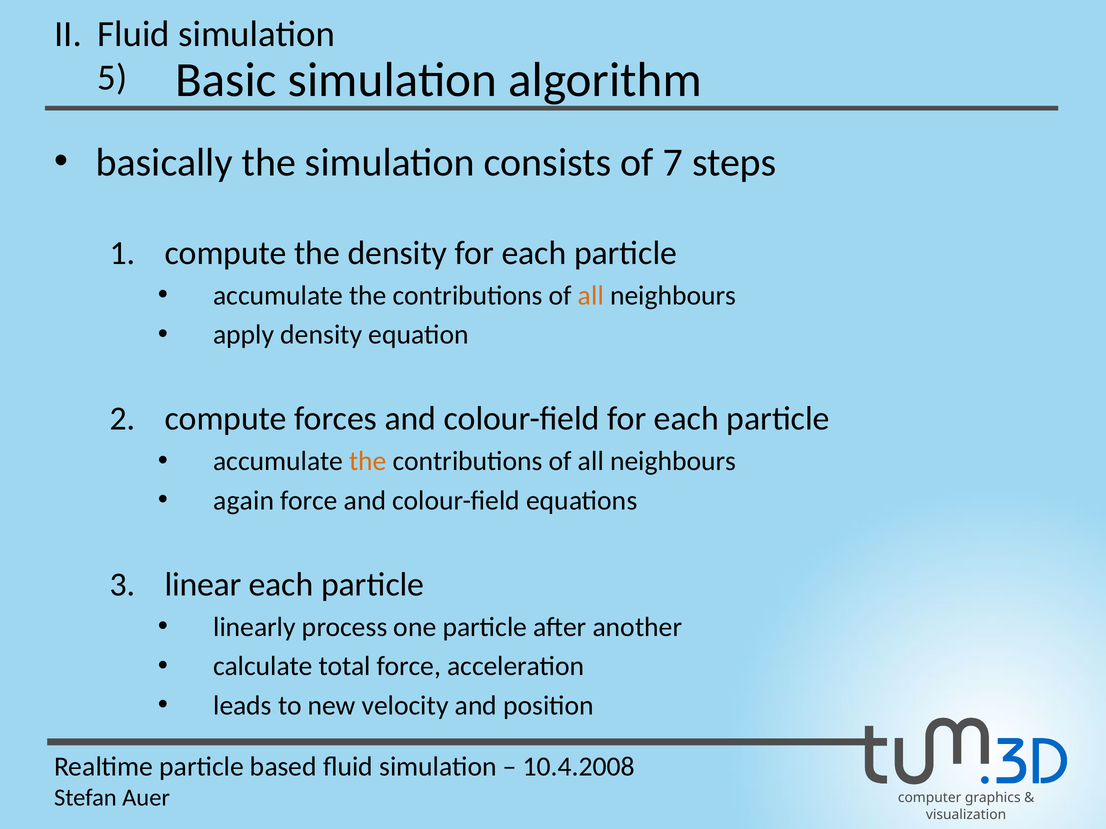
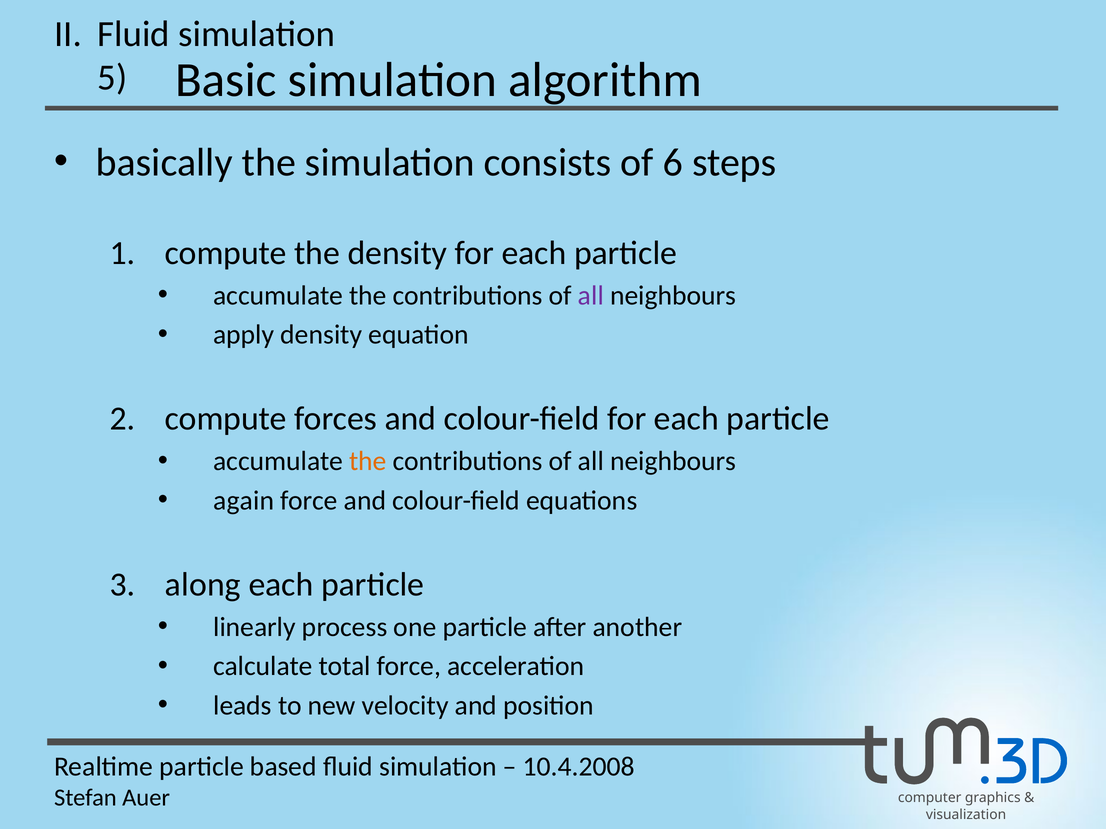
7: 7 -> 6
all at (591, 296) colour: orange -> purple
linear: linear -> along
